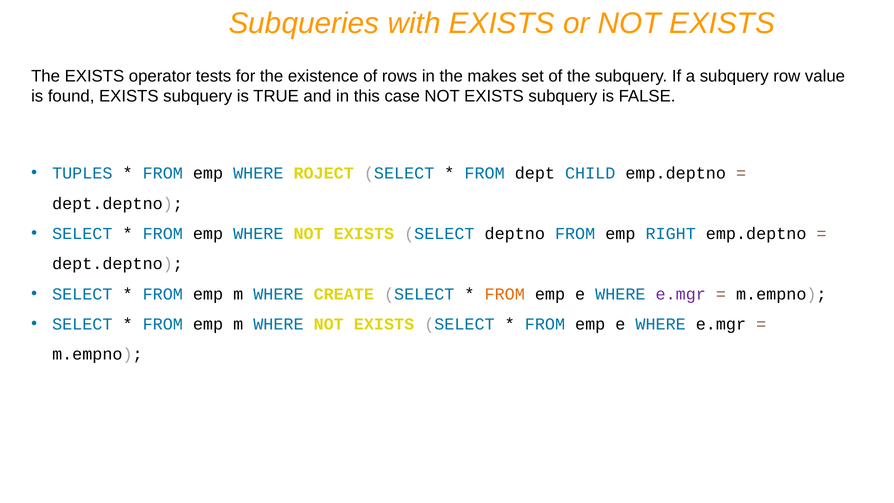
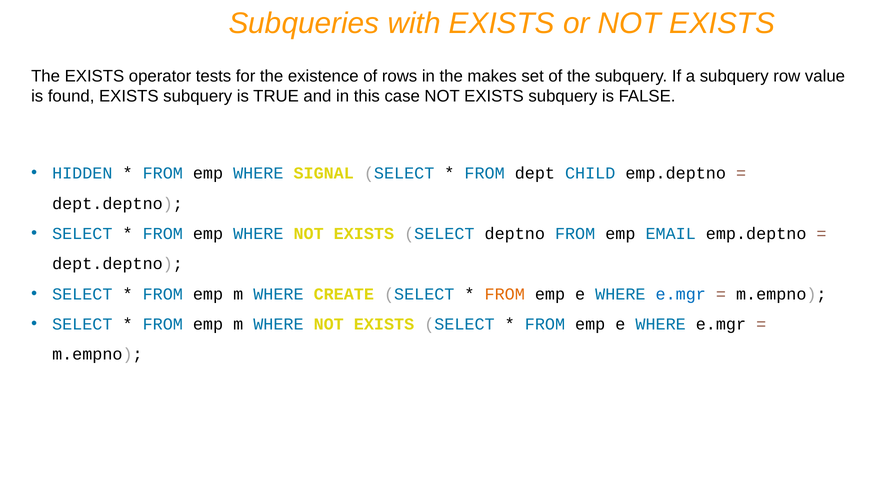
TUPLES: TUPLES -> HIDDEN
ROJECT: ROJECT -> SIGNAL
RIGHT: RIGHT -> EMAIL
e.mgr at (681, 294) colour: purple -> blue
